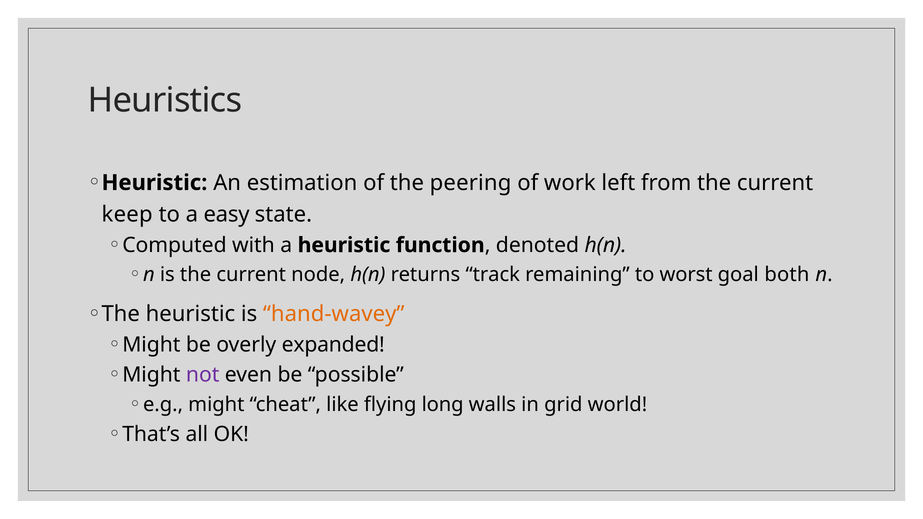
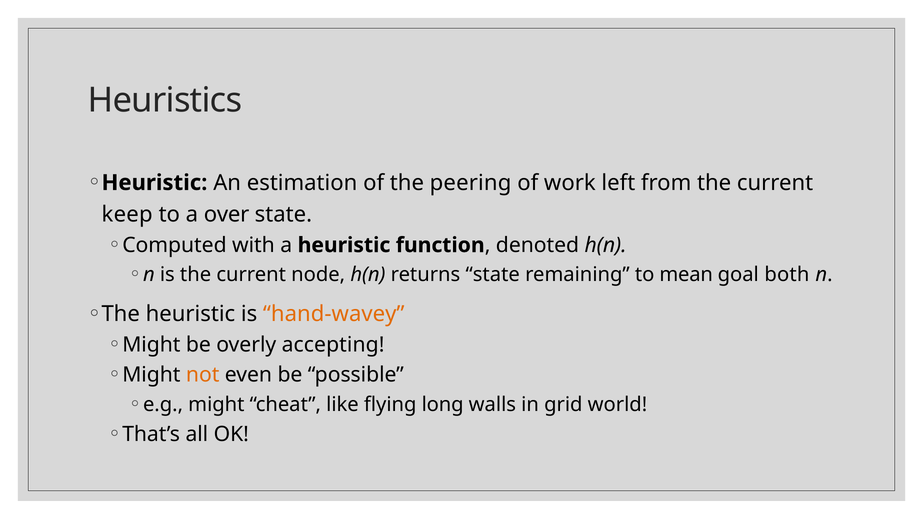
easy: easy -> over
returns track: track -> state
worst: worst -> mean
expanded: expanded -> accepting
not colour: purple -> orange
